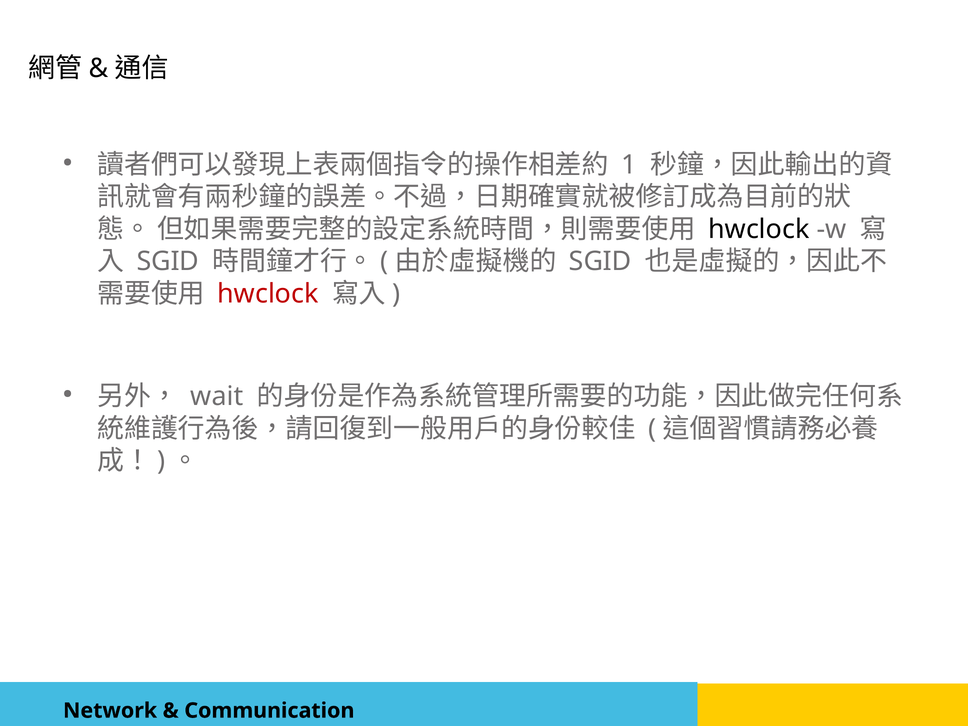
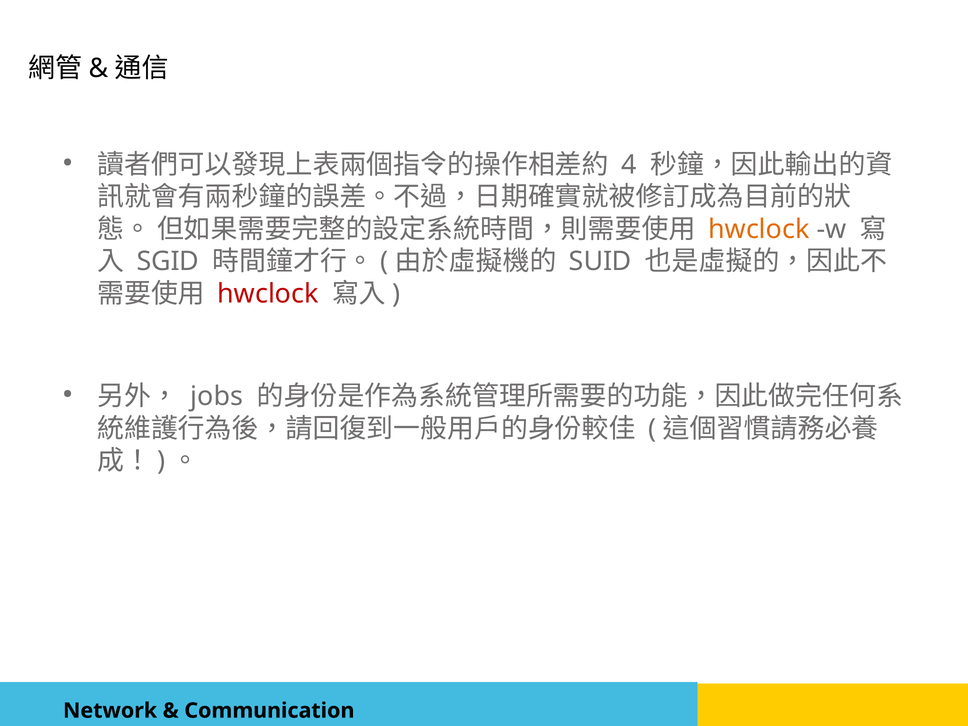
1: 1 -> 4
hwclock at (759, 229) colour: black -> orange
SGID at (600, 262): SGID -> SUID
wait: wait -> jobs
